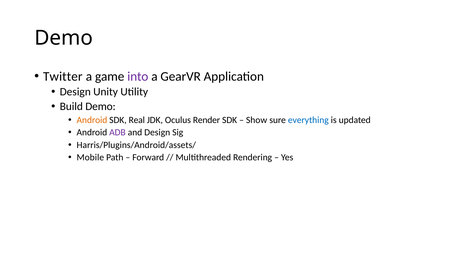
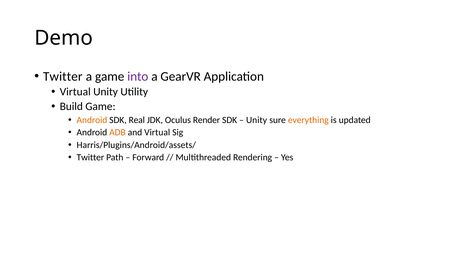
Design at (75, 92): Design -> Virtual
Build Demo: Demo -> Game
Show at (257, 120): Show -> Unity
everything colour: blue -> orange
ADB colour: purple -> orange
and Design: Design -> Virtual
Mobile at (90, 157): Mobile -> Twitter
